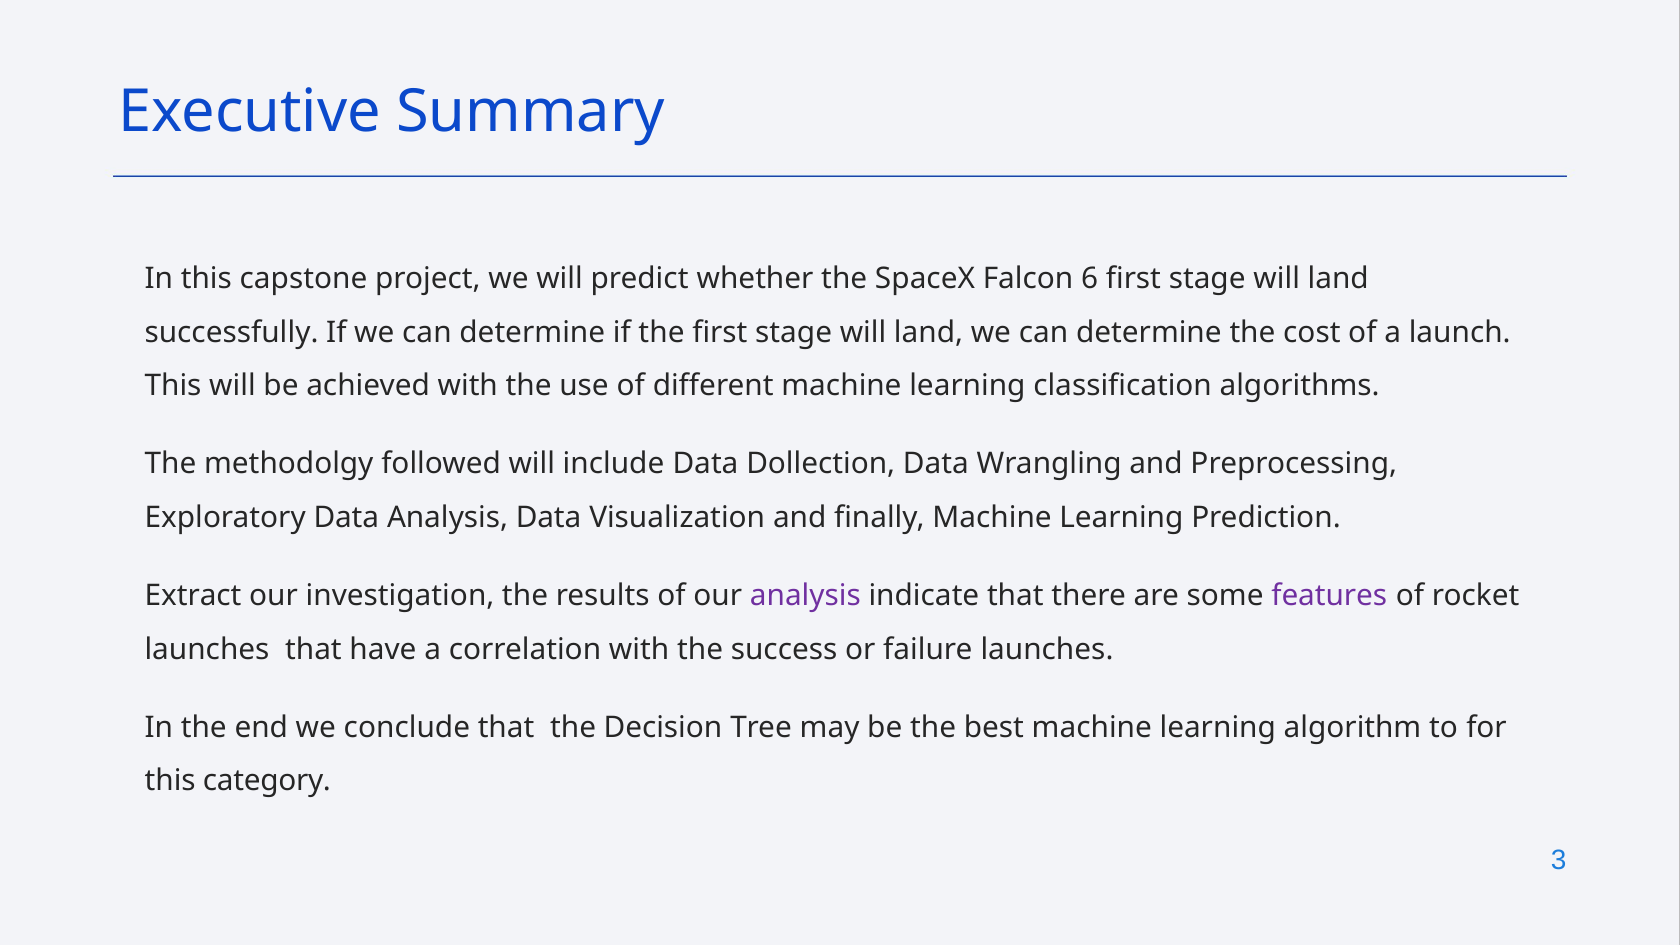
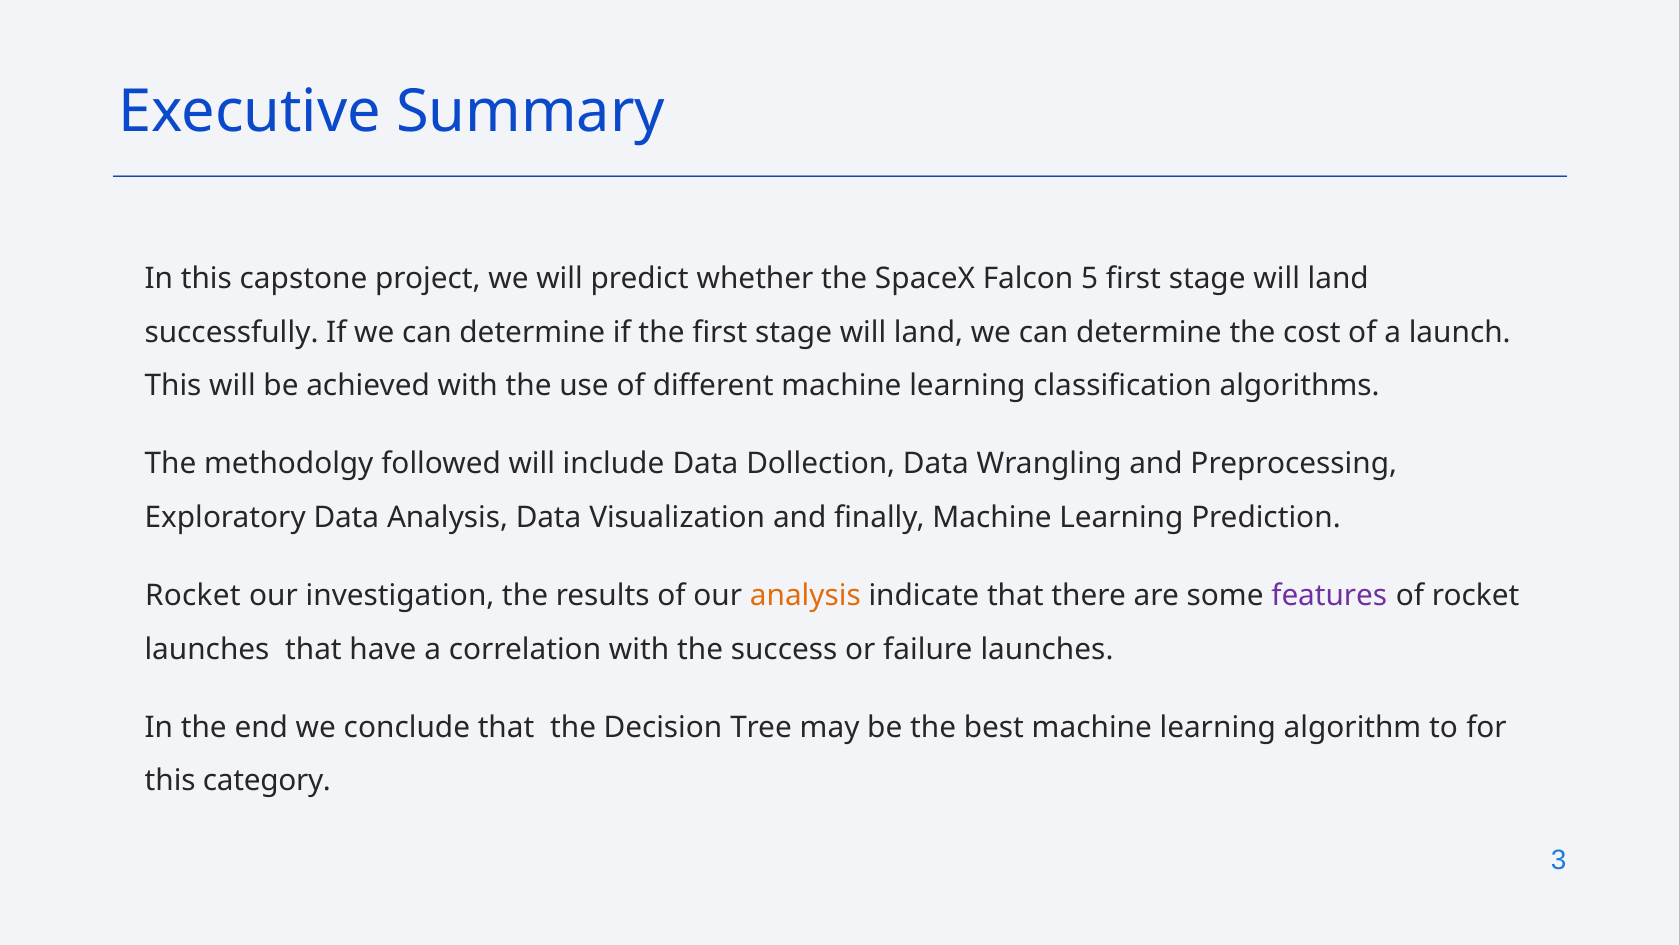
6: 6 -> 5
Extract at (193, 596): Extract -> Rocket
analysis at (805, 596) colour: purple -> orange
